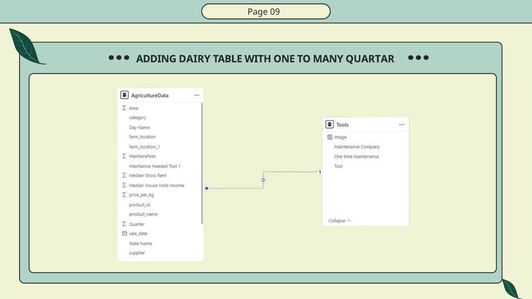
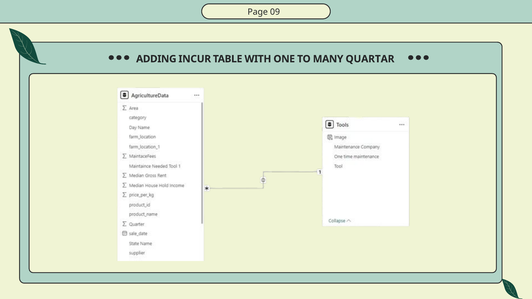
DAIRY: DAIRY -> INCUR
